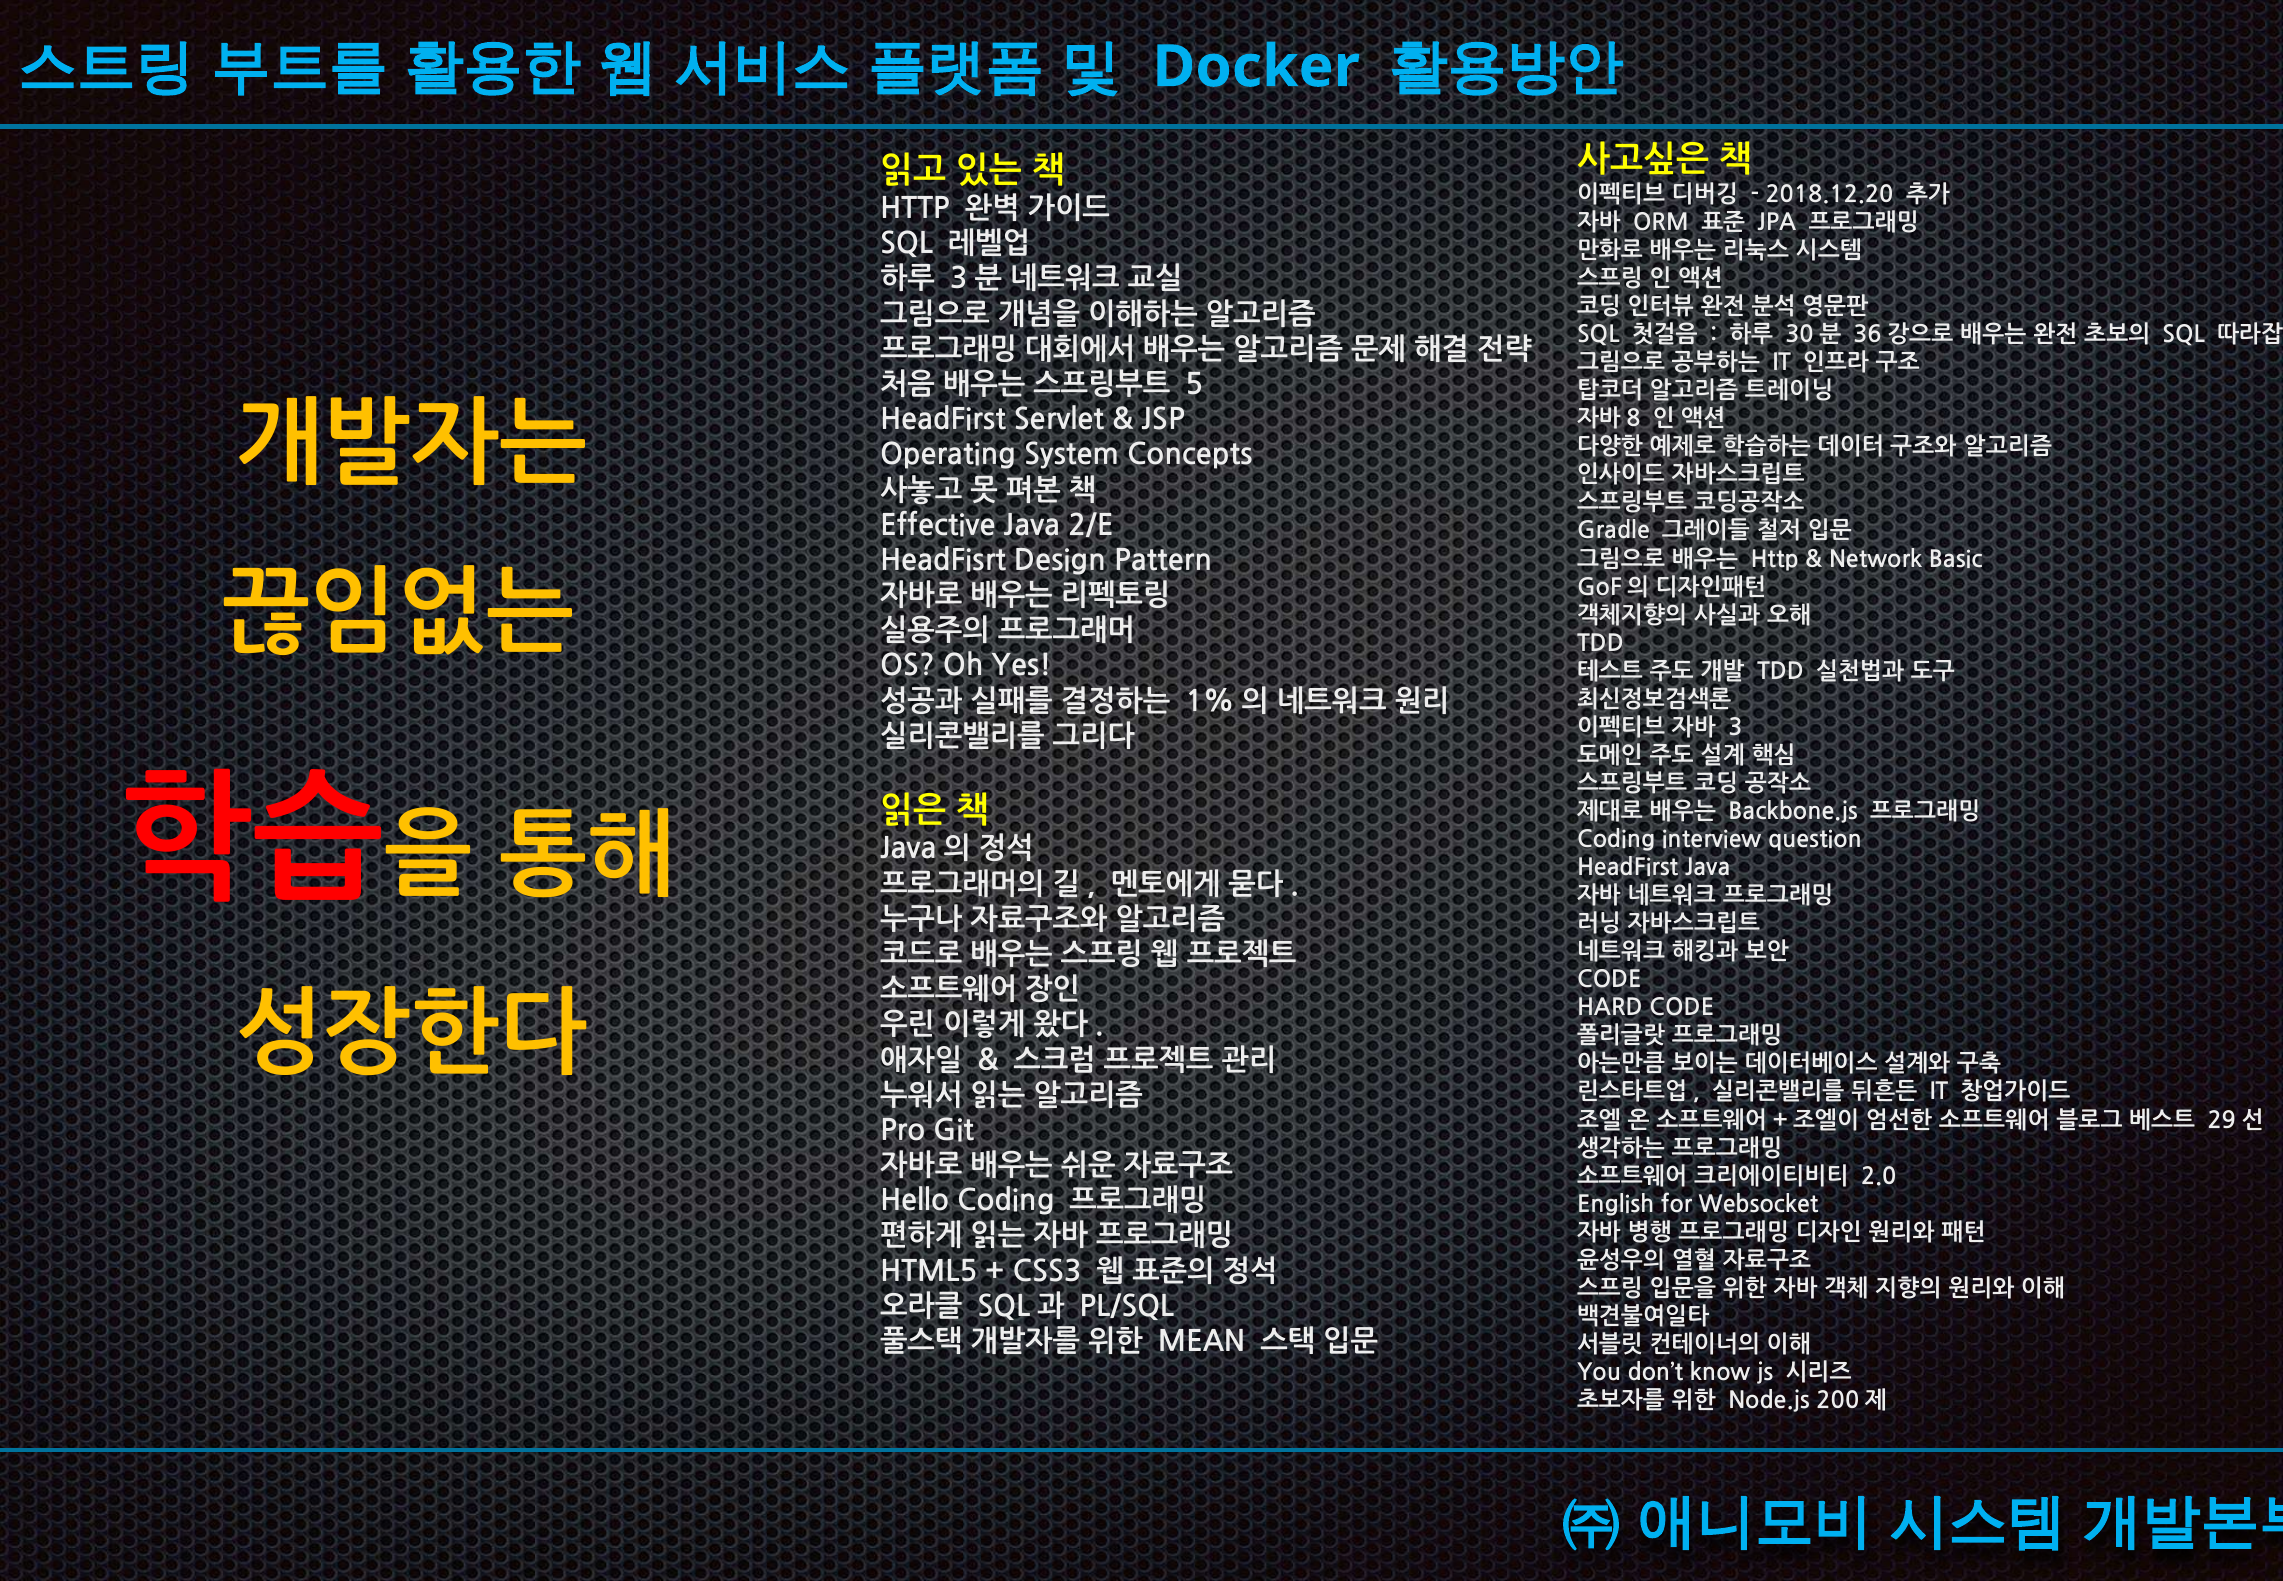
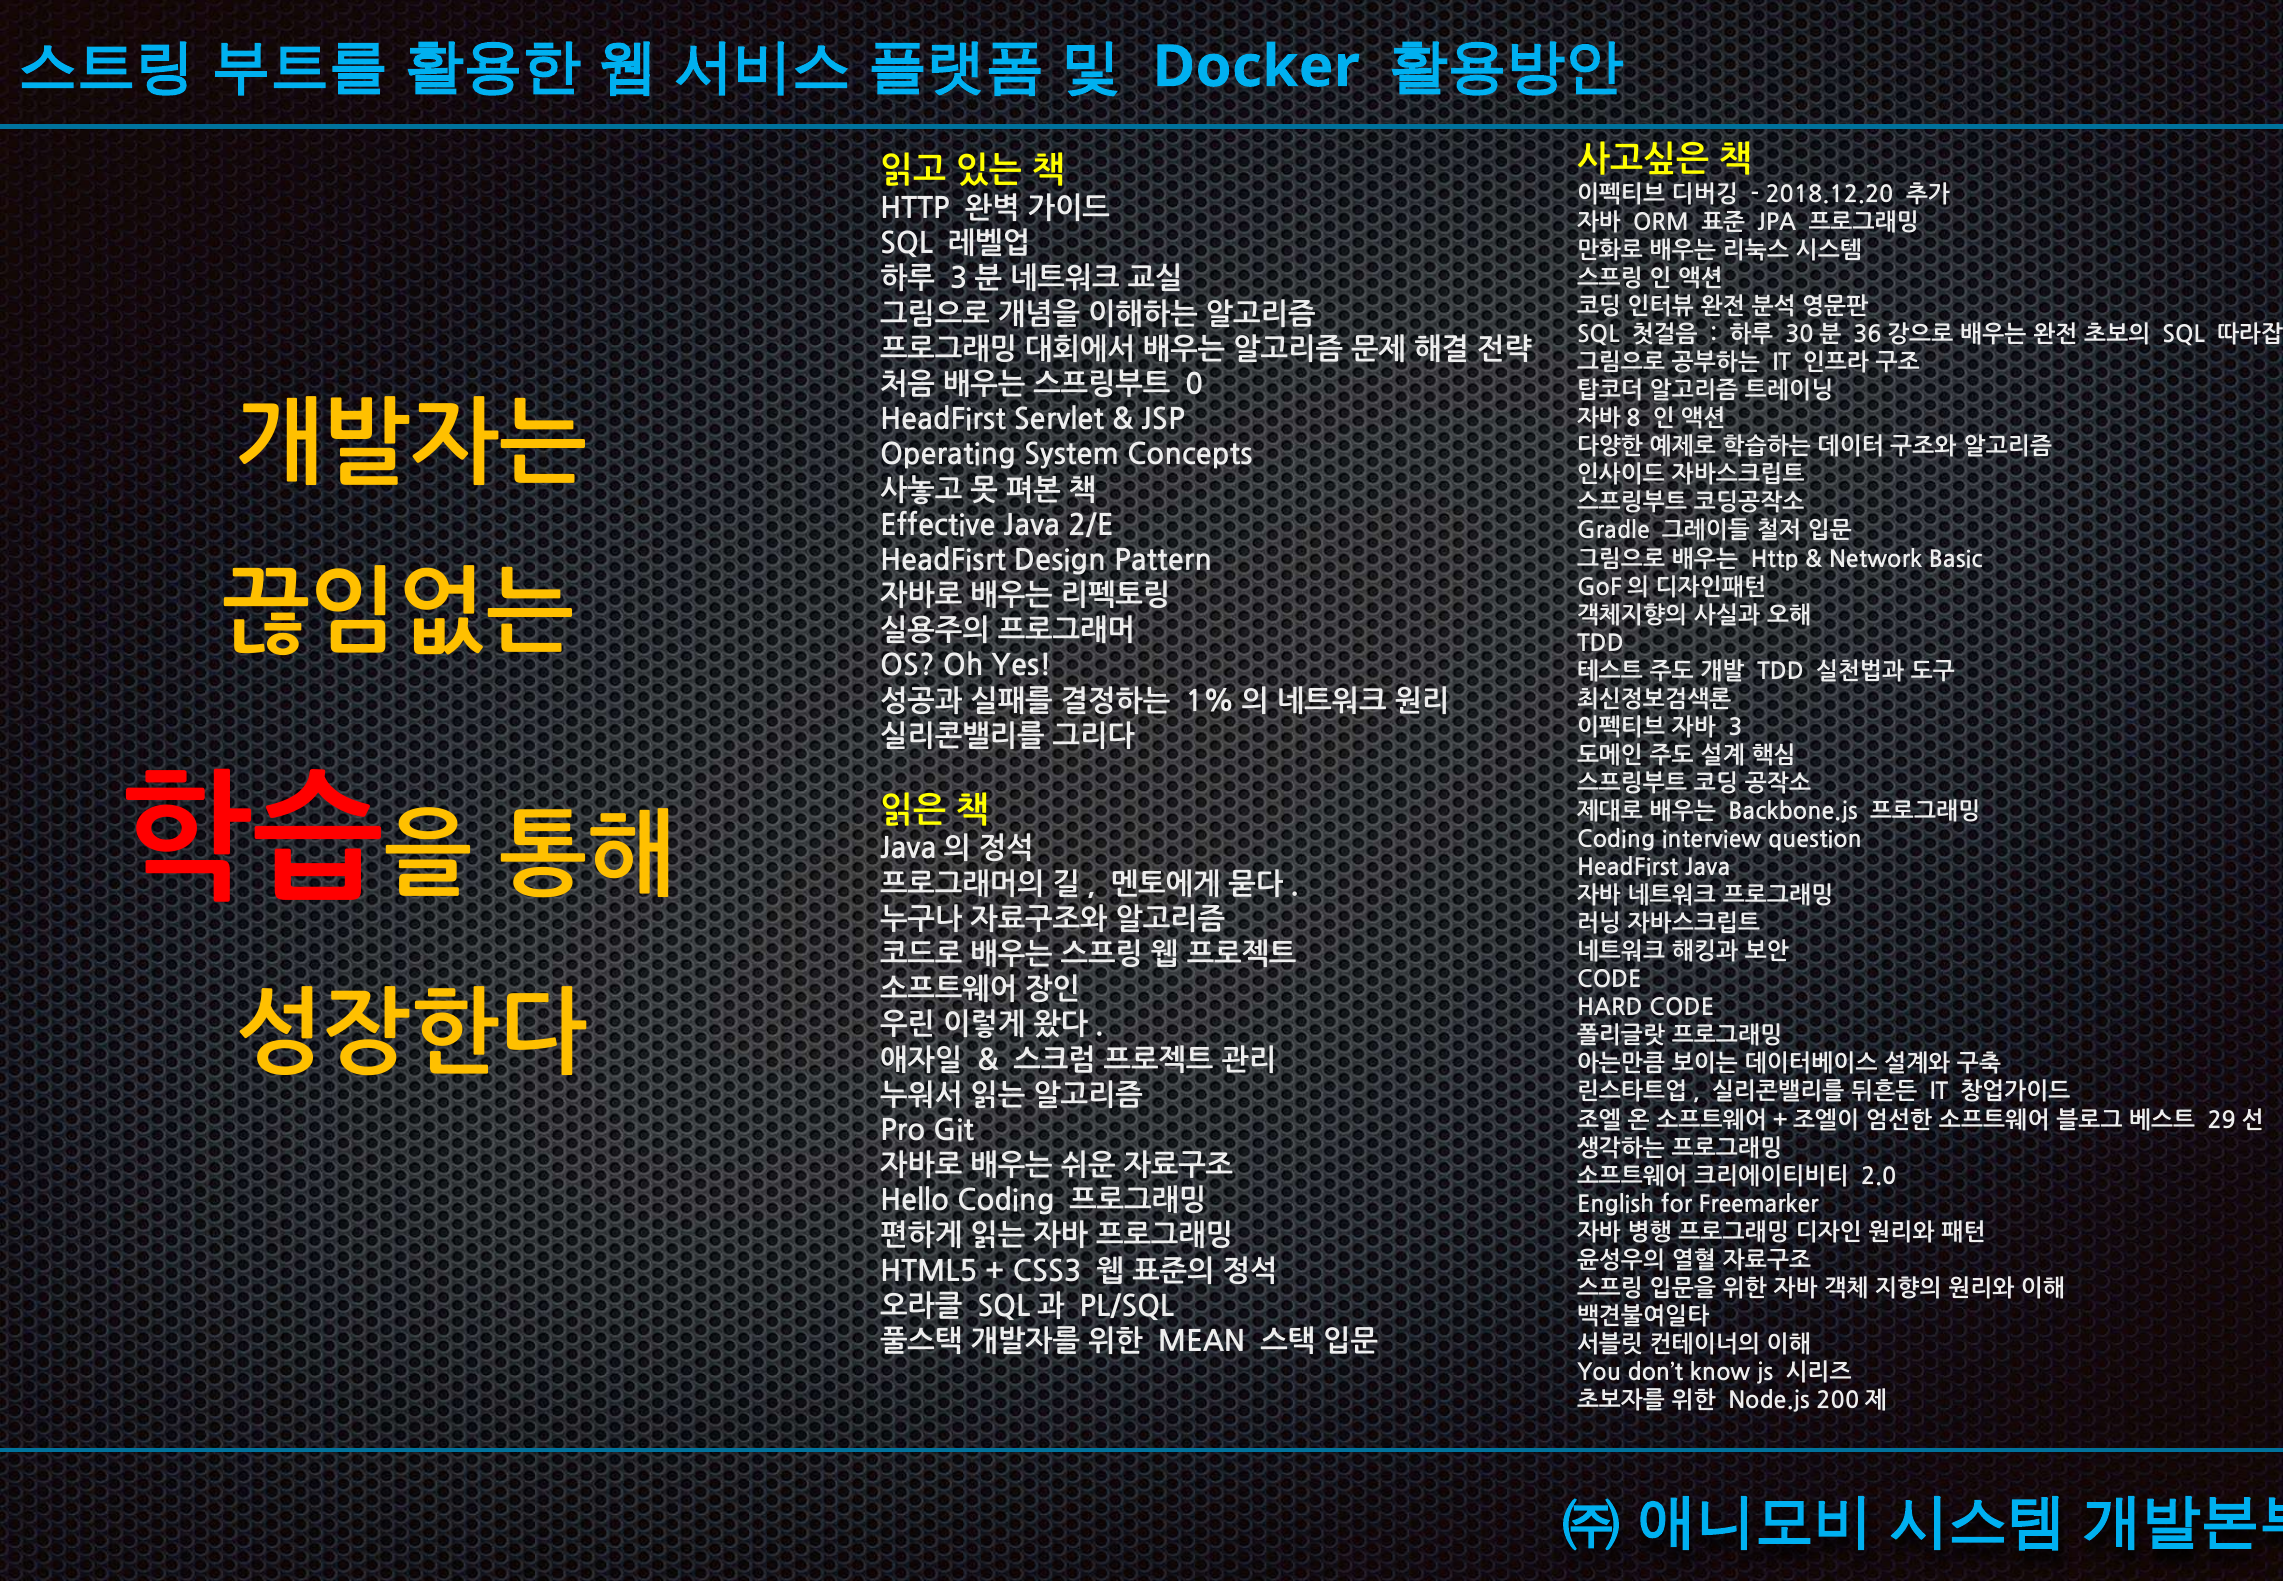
5: 5 -> 0
Websocket: Websocket -> Freemarker
